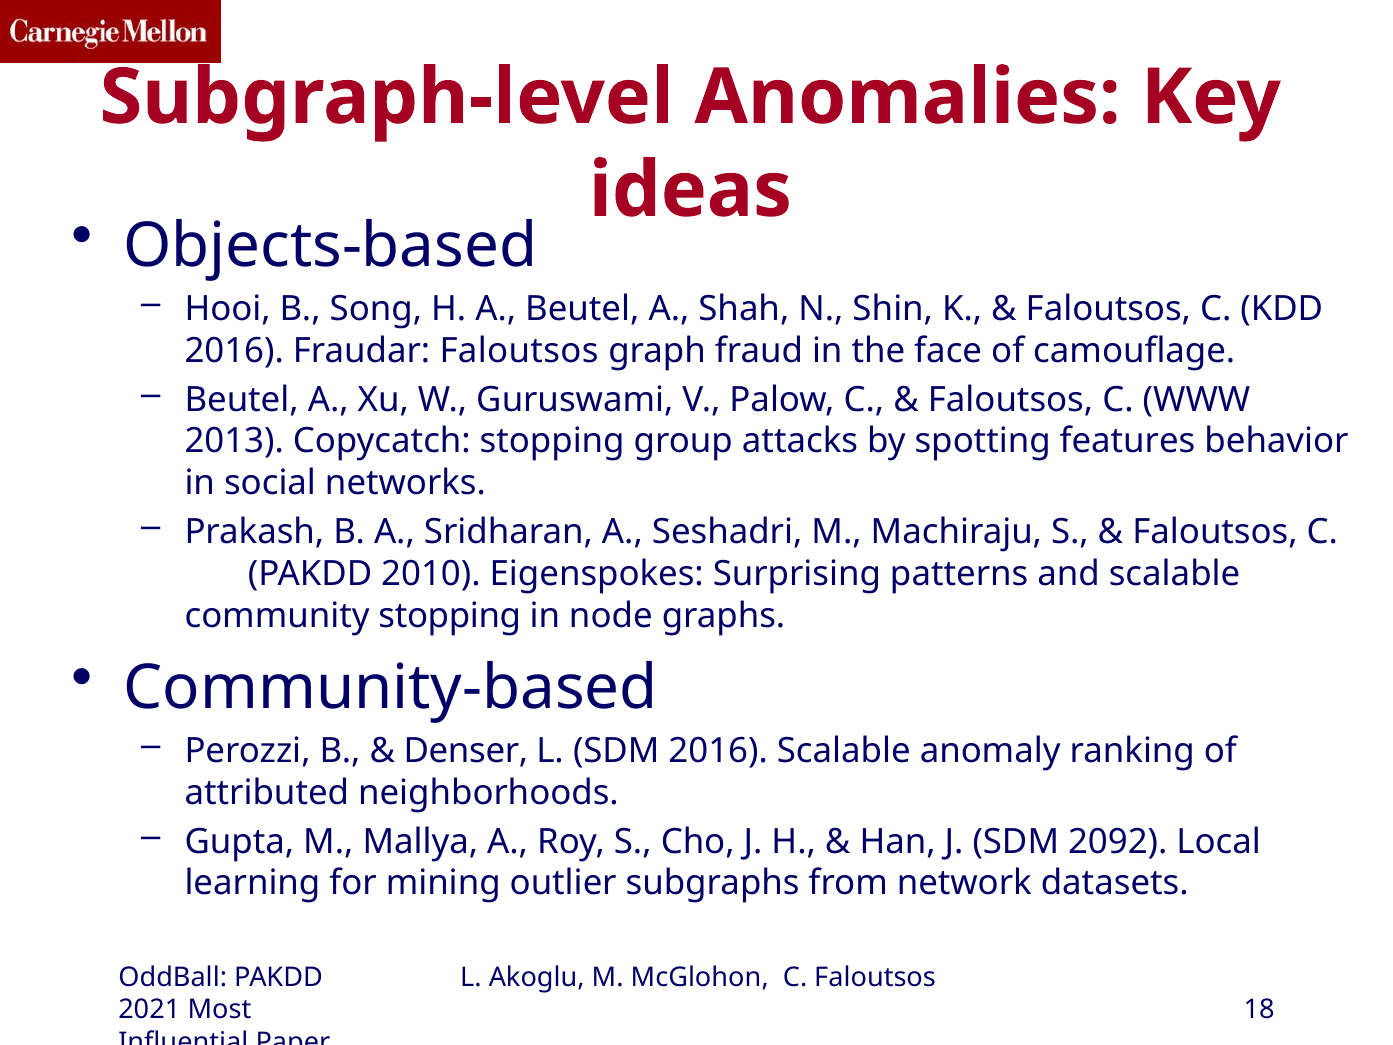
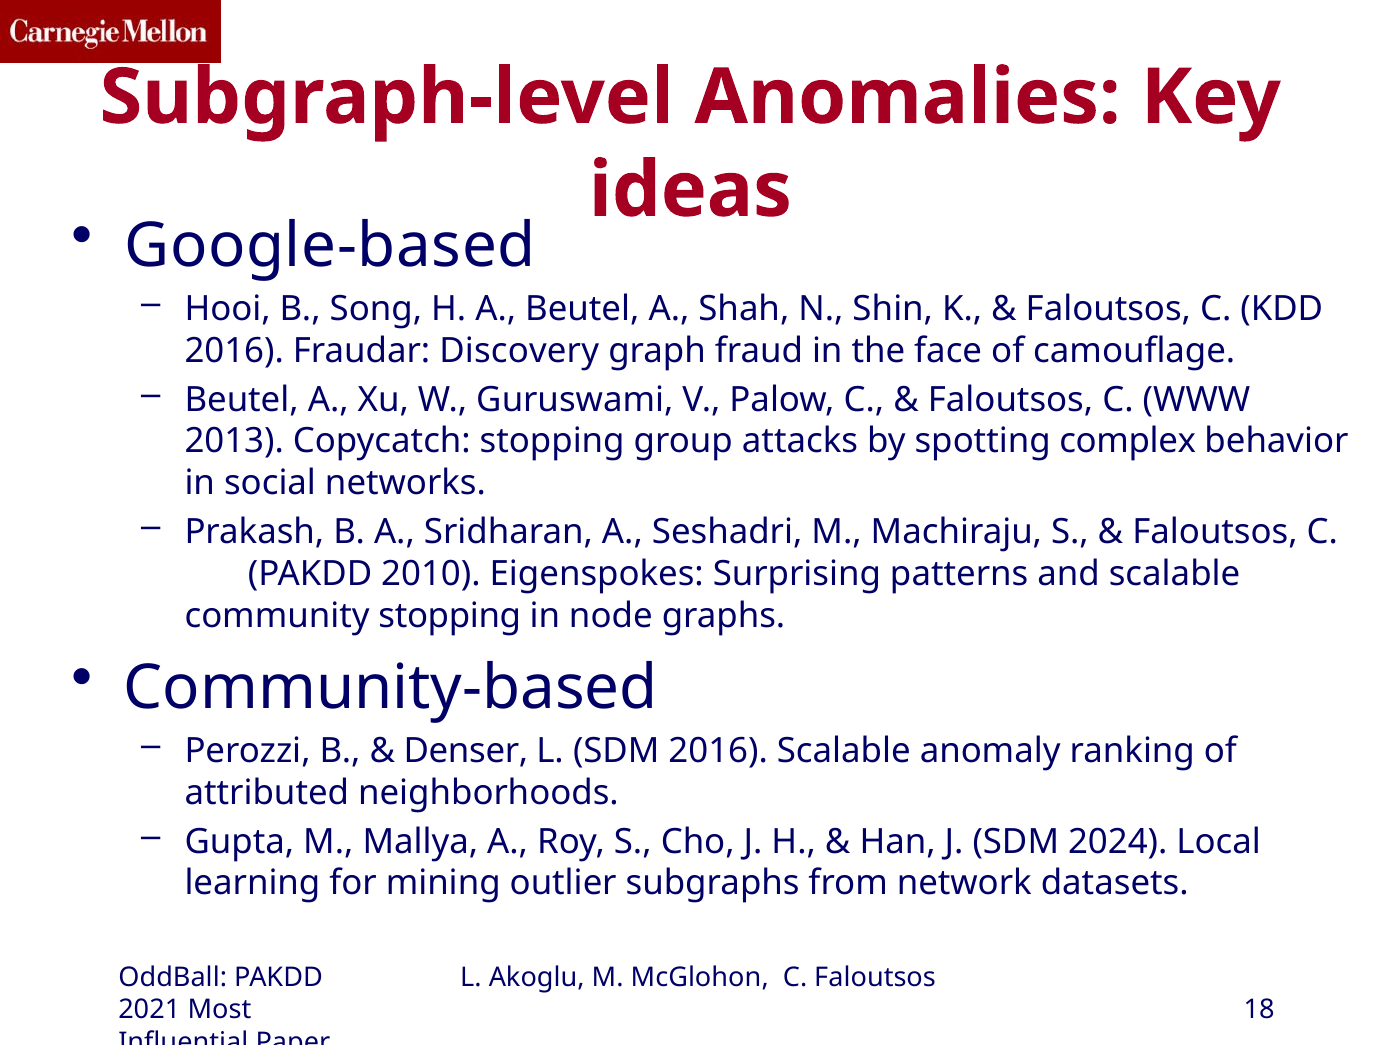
Objects-based: Objects-based -> Google-based
Fraudar Faloutsos: Faloutsos -> Discovery
features: features -> complex
2092: 2092 -> 2024
